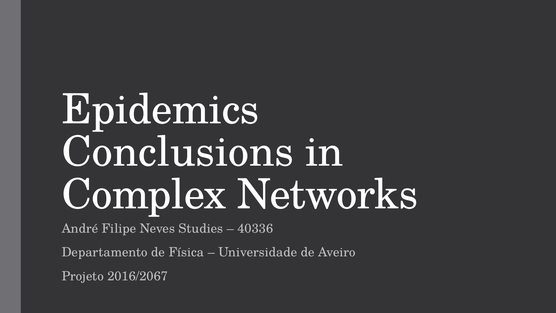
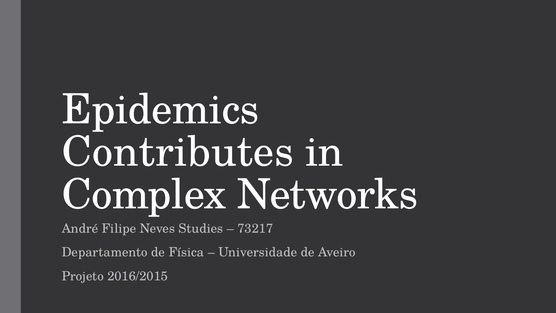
Conclusions: Conclusions -> Contributes
40336: 40336 -> 73217
2016/2067: 2016/2067 -> 2016/2015
